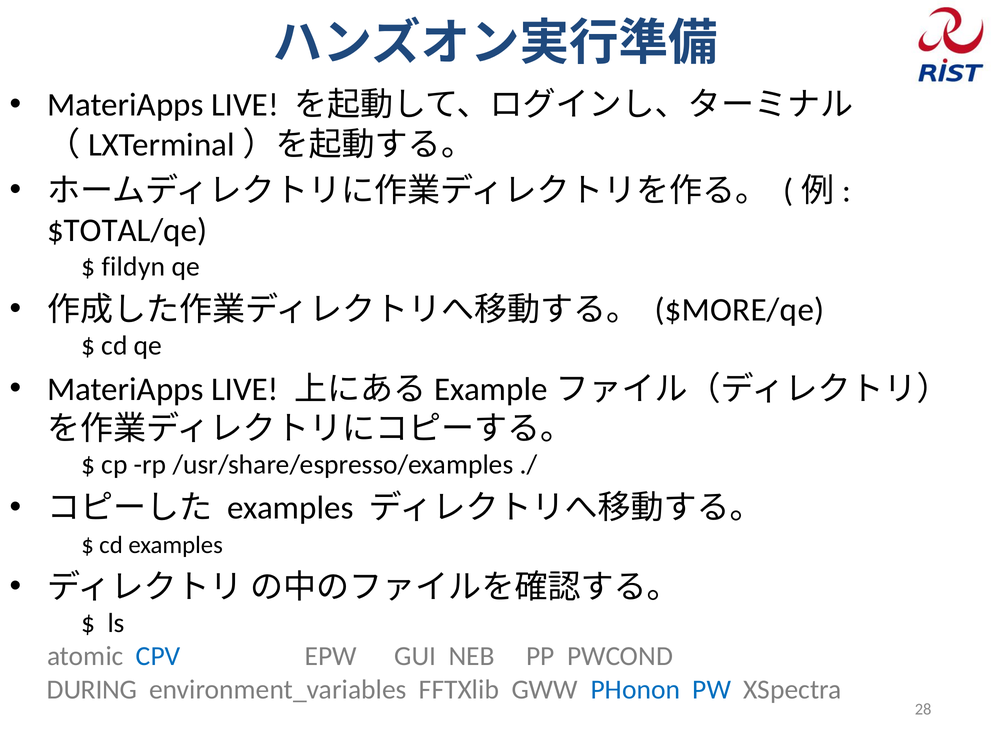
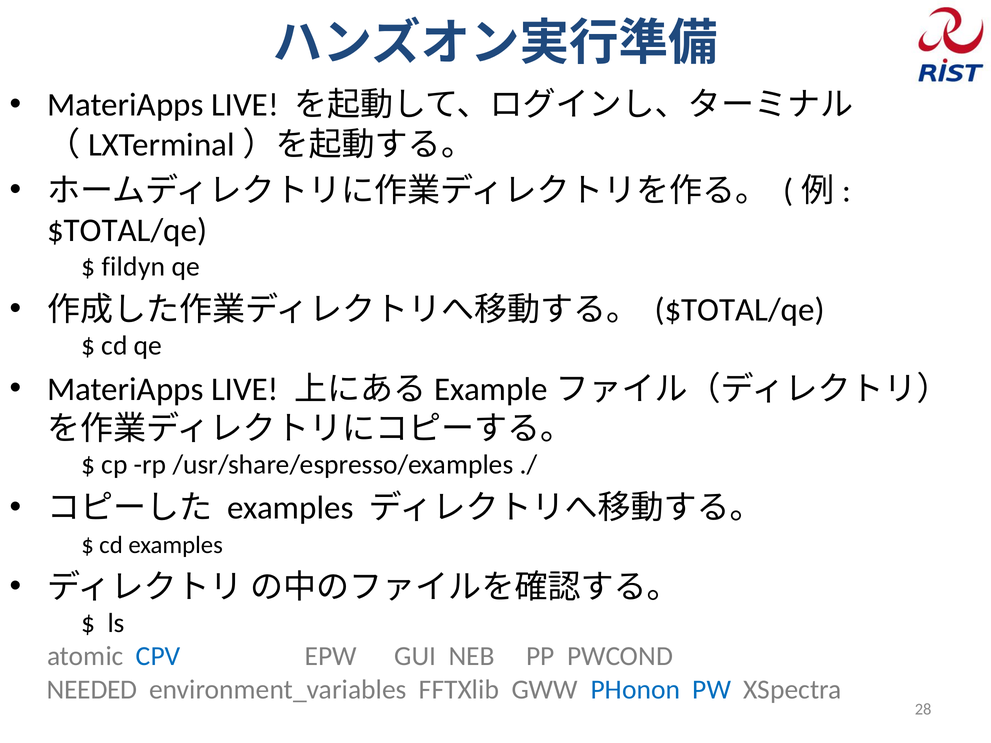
$MORE/qe at (739, 310): $MORE/qe -> $TOTAL/qe
DURING: DURING -> NEEDED
